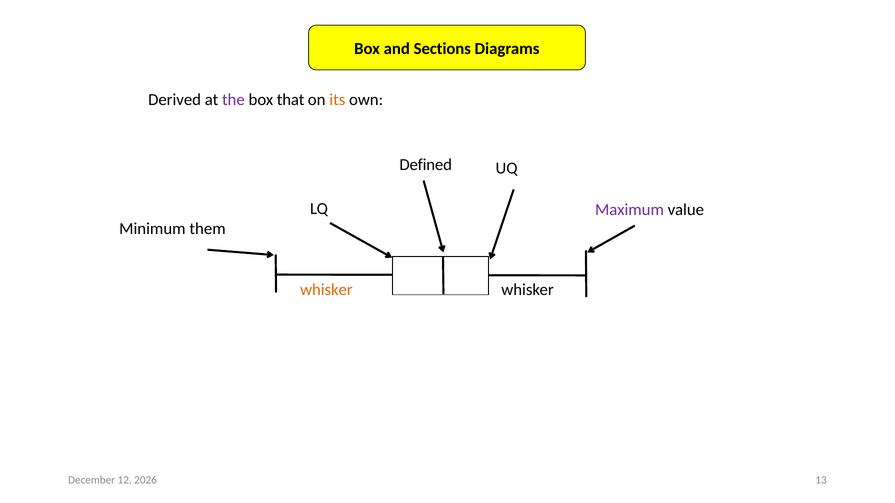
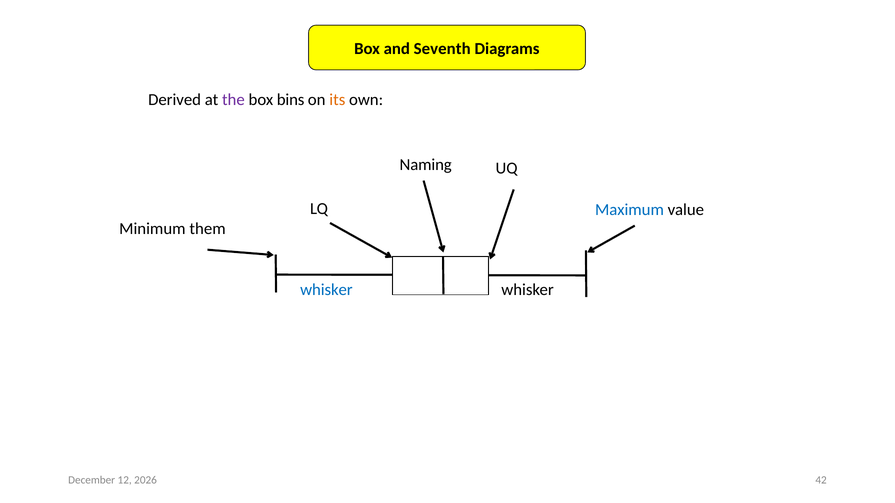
Sections: Sections -> Seventh
that: that -> bins
Defined: Defined -> Naming
Maximum colour: purple -> blue
whisker at (326, 290) colour: orange -> blue
13: 13 -> 42
